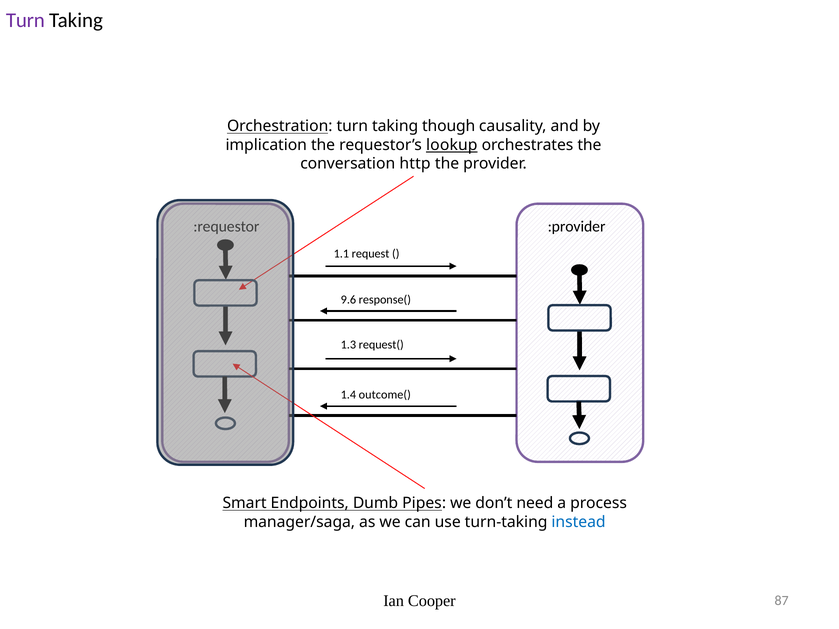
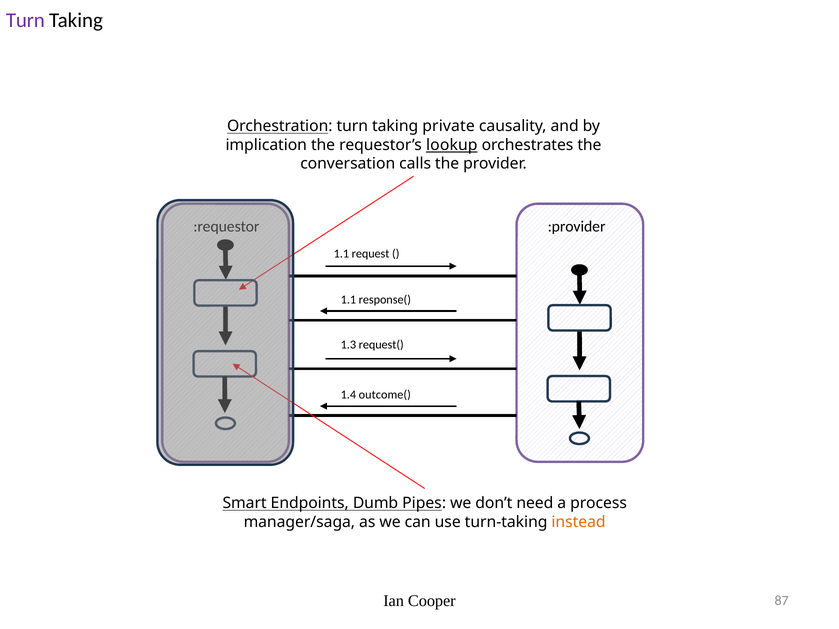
though: though -> private
http: http -> calls
9.6 at (348, 300): 9.6 -> 1.1
instead colour: blue -> orange
